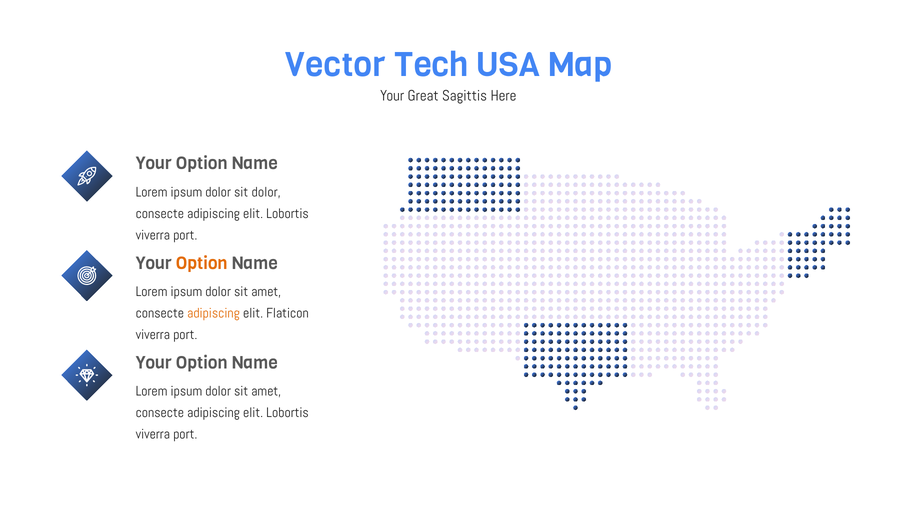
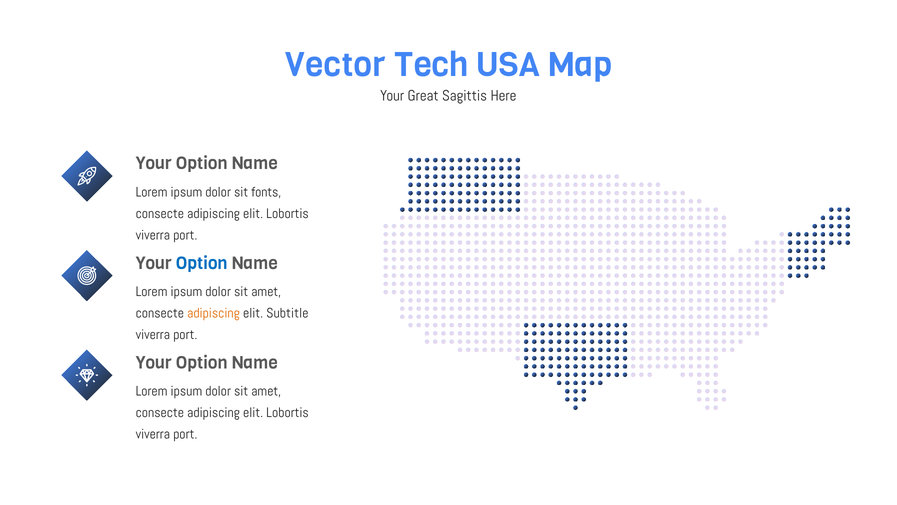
sit dolor: dolor -> fonts
Option at (202, 263) colour: orange -> blue
Flaticon: Flaticon -> Subtitle
